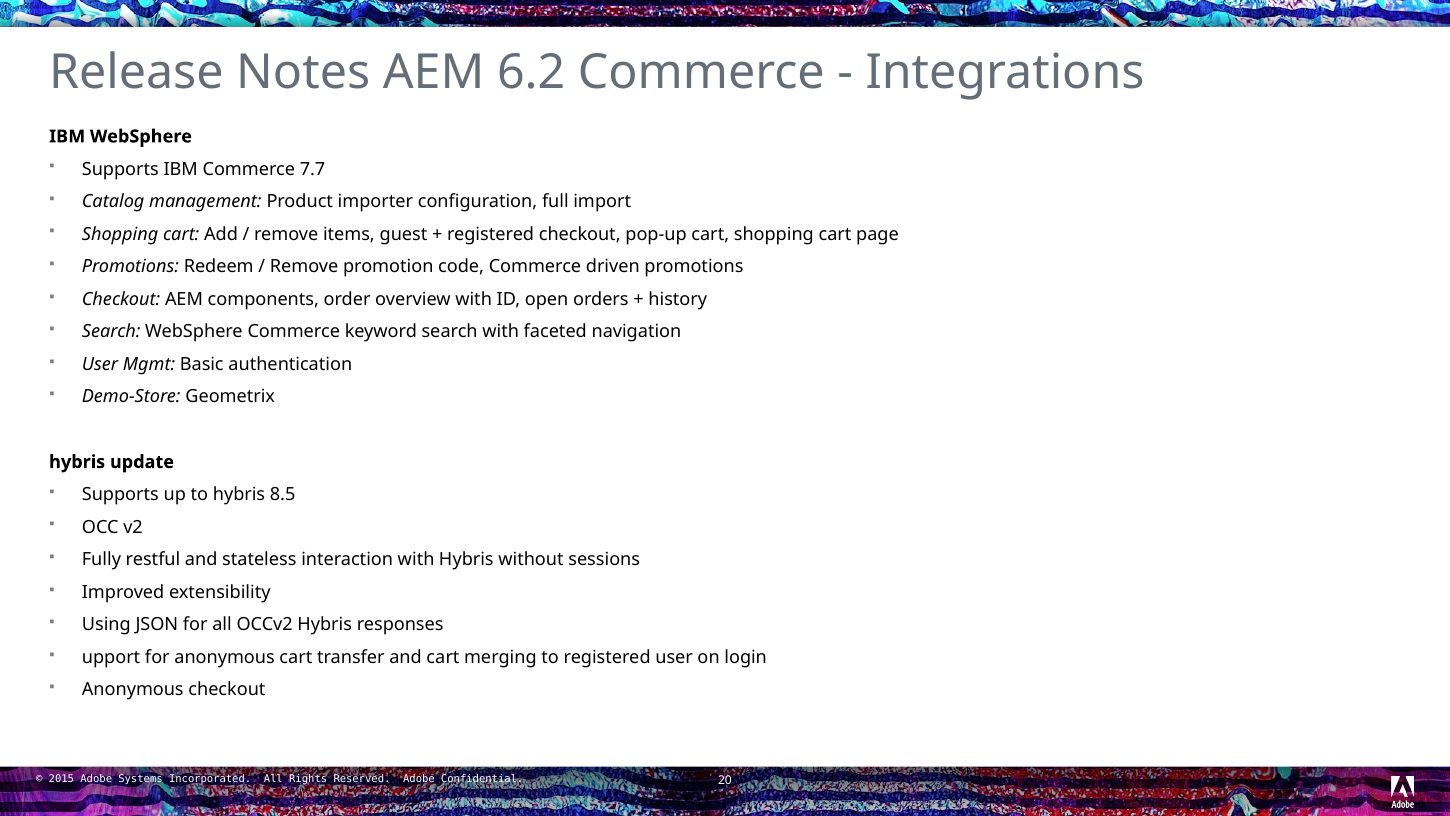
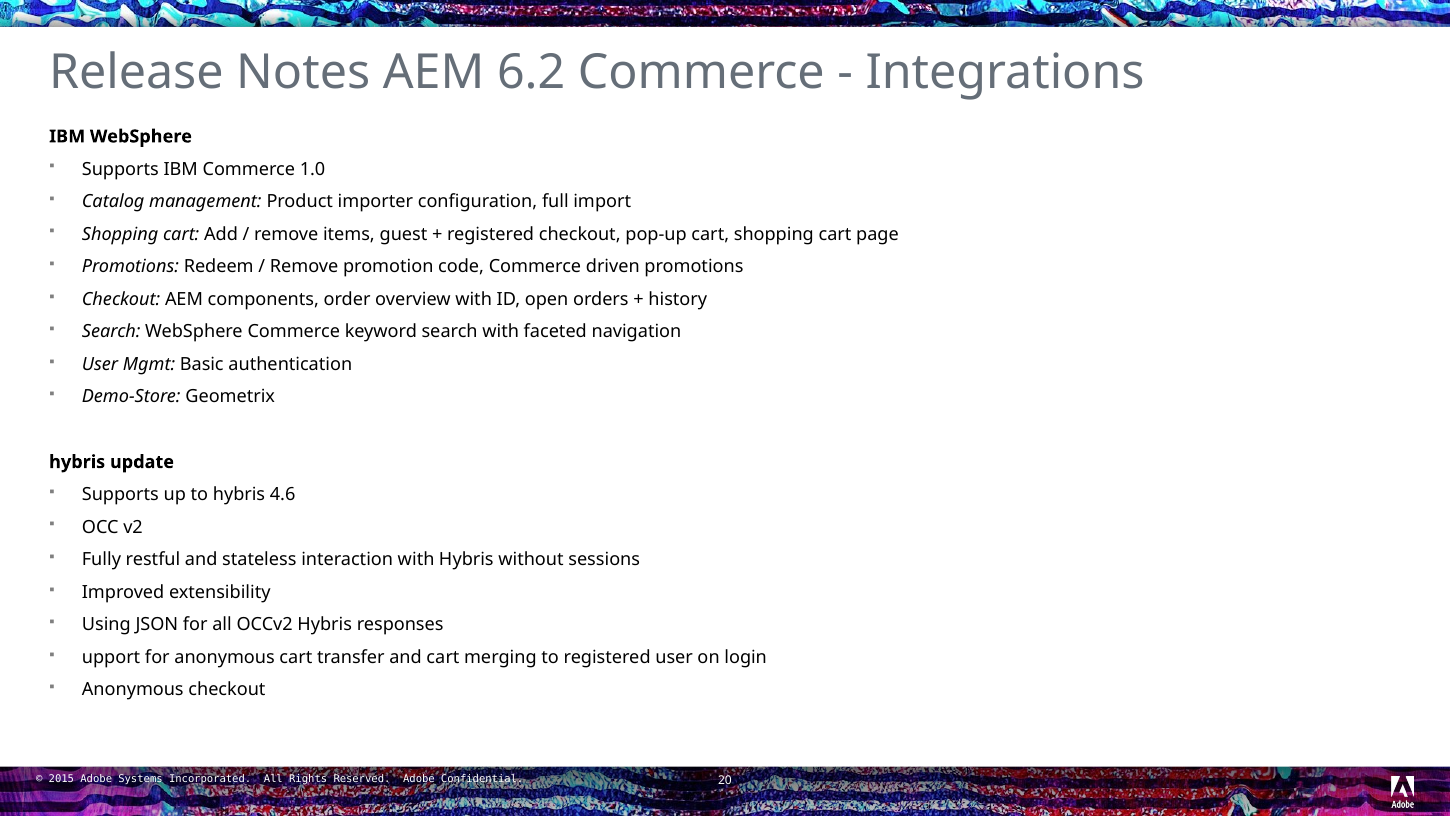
7.7: 7.7 -> 1.0
8.5: 8.5 -> 4.6
